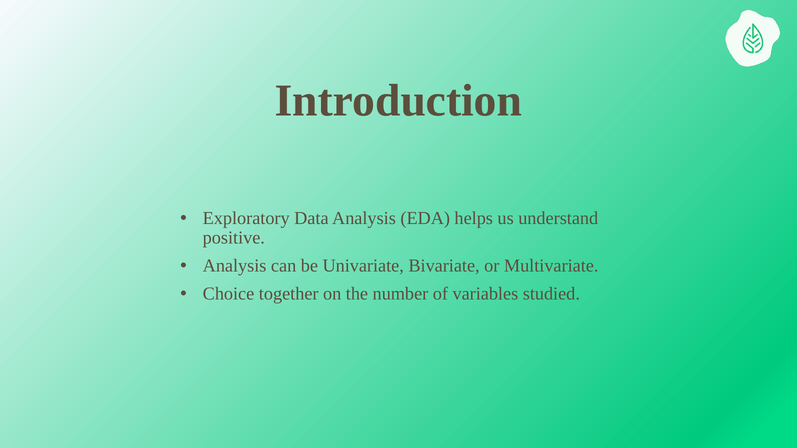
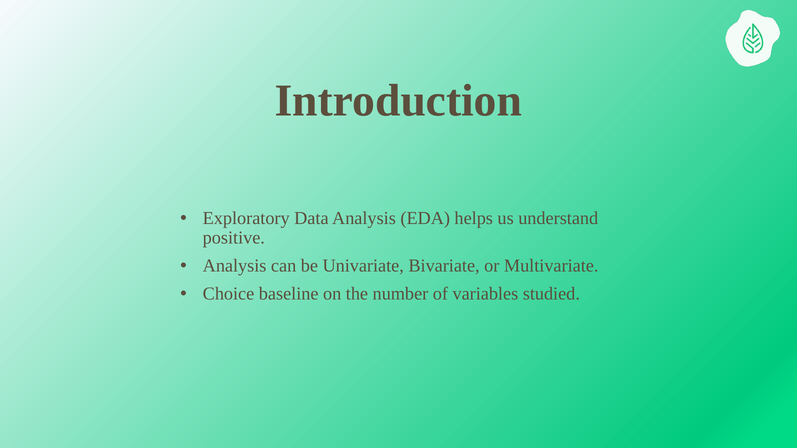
together: together -> baseline
